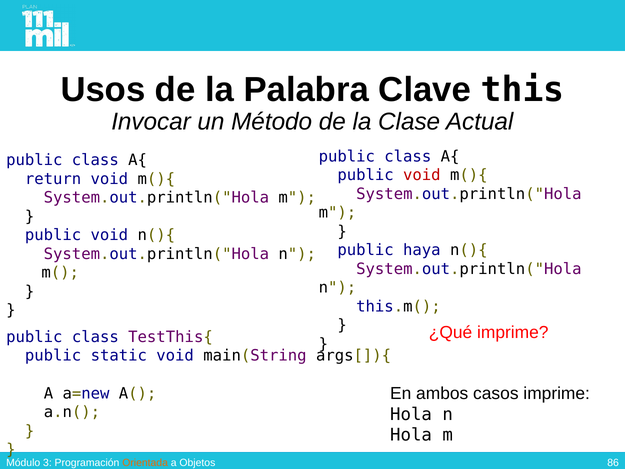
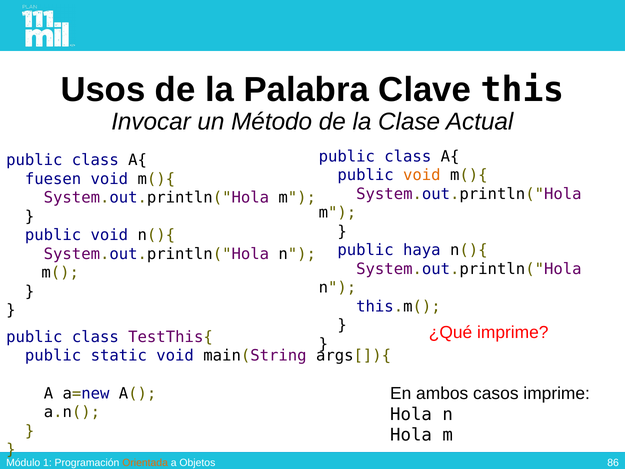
void at (422, 175) colour: red -> orange
return: return -> fuesen
3: 3 -> 1
